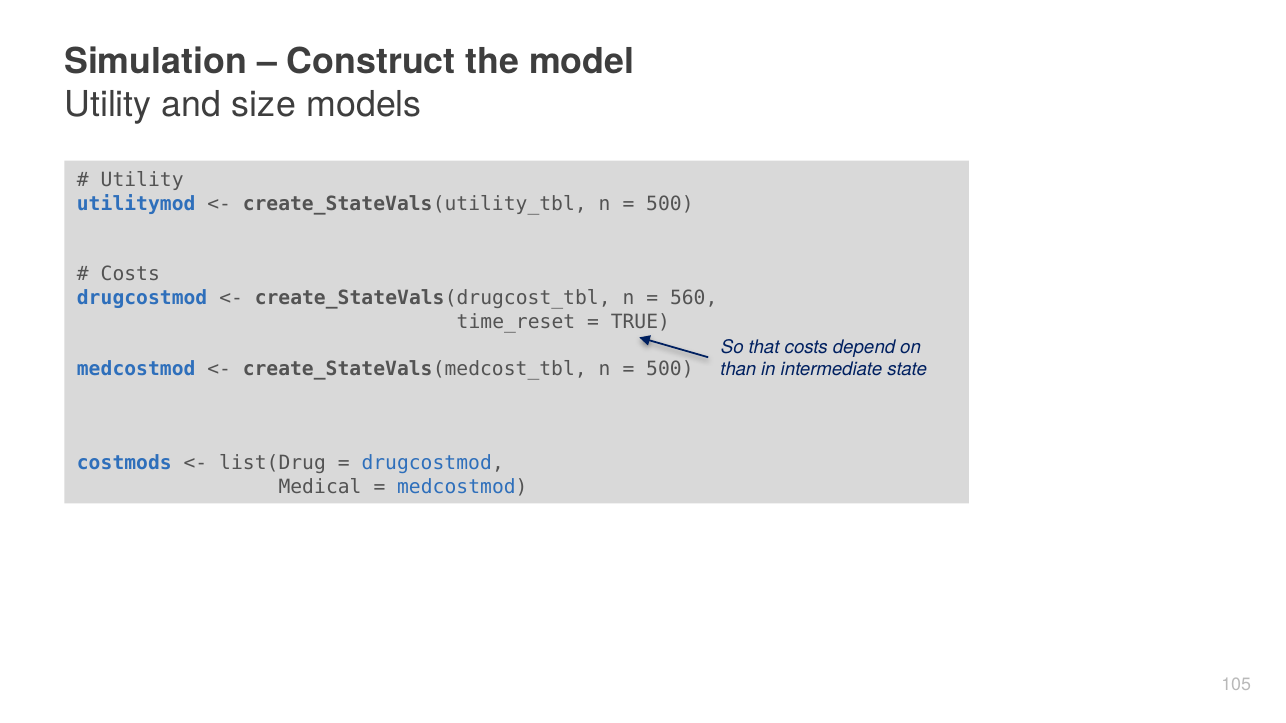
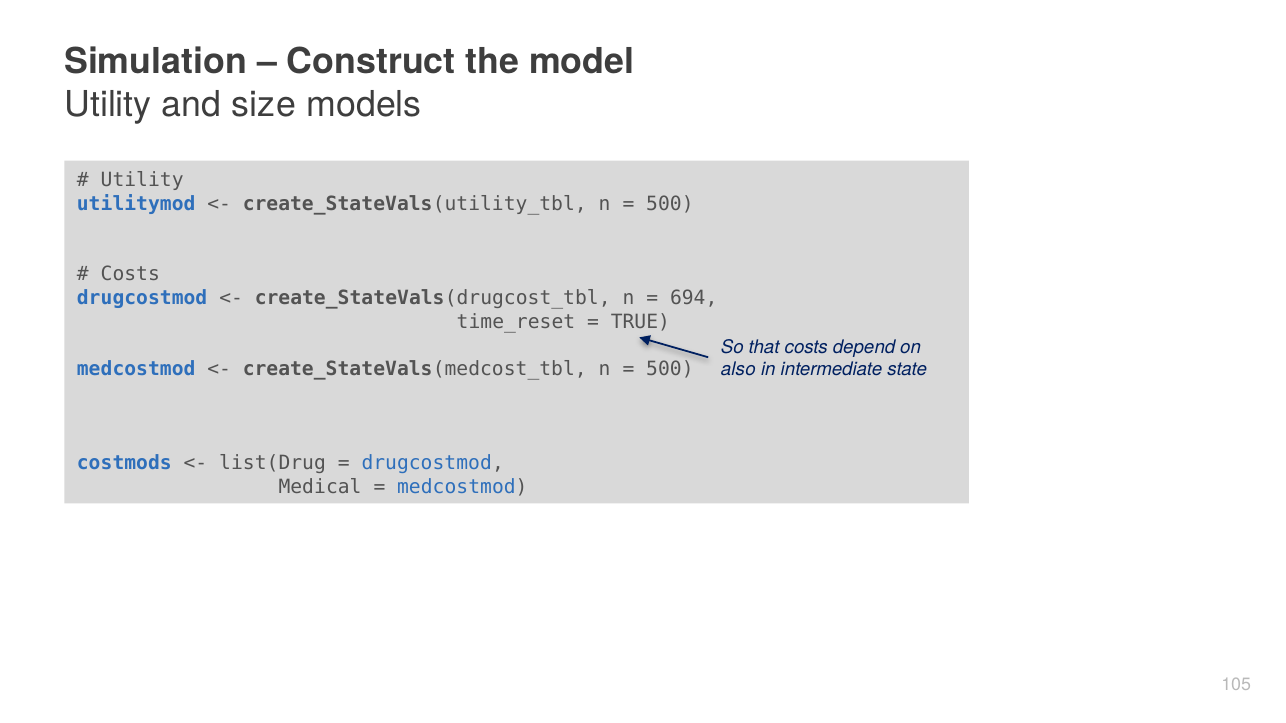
560: 560 -> 694
than: than -> also
